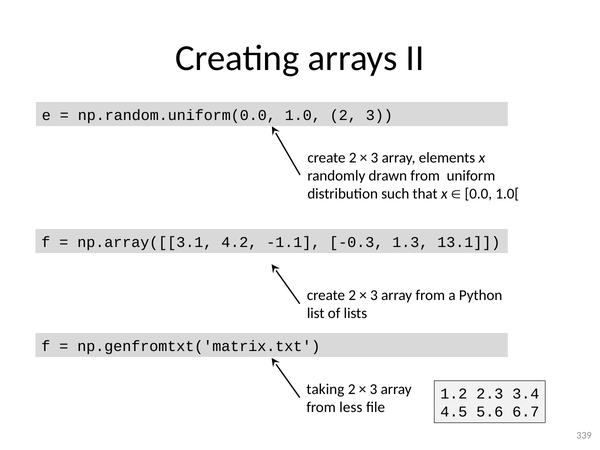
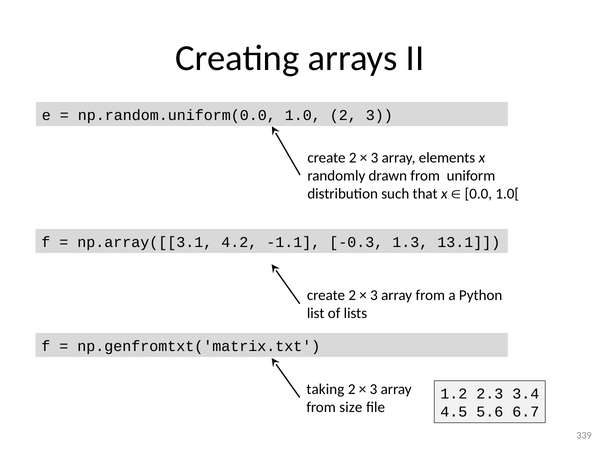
less: less -> size
